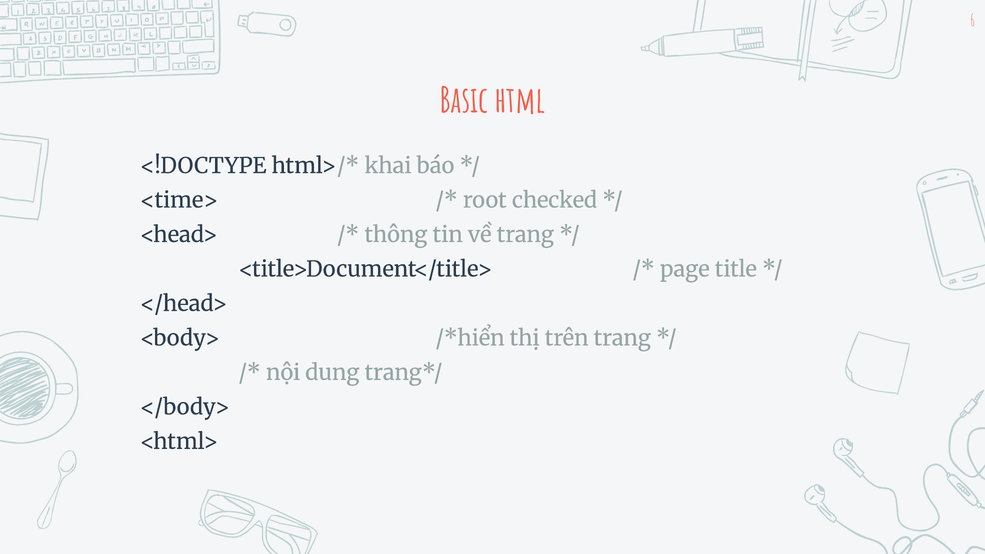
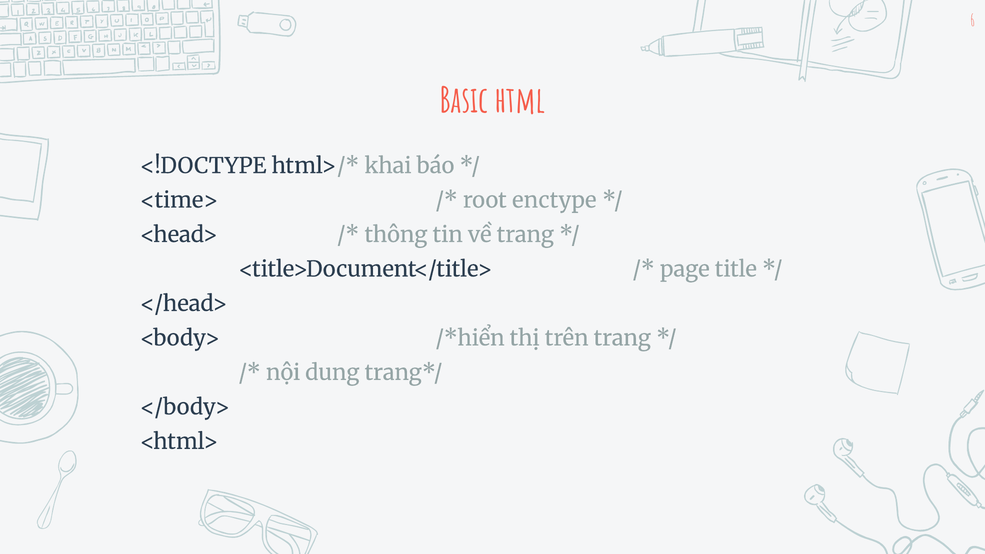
checked: checked -> enctype
